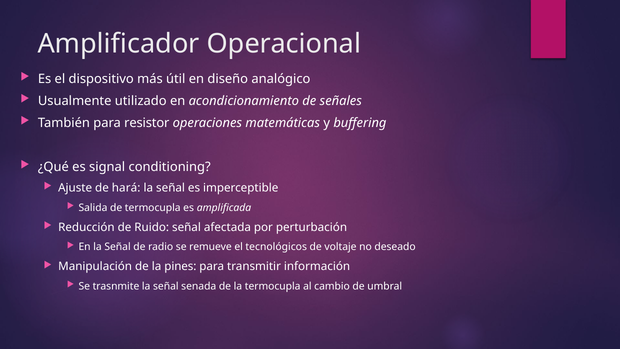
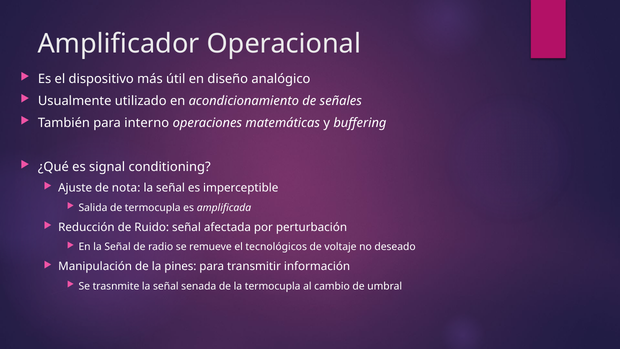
resistor: resistor -> interno
hará: hará -> nota
